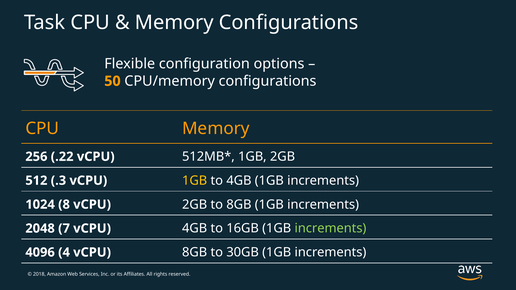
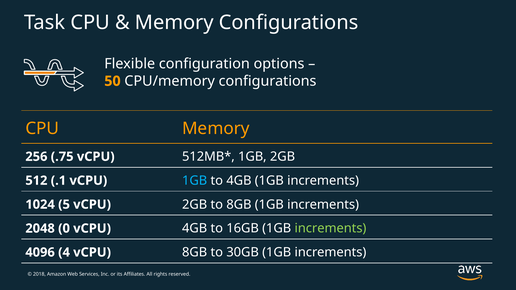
.22: .22 -> .75
.3: .3 -> .1
1GB at (195, 181) colour: yellow -> light blue
8: 8 -> 5
7: 7 -> 0
